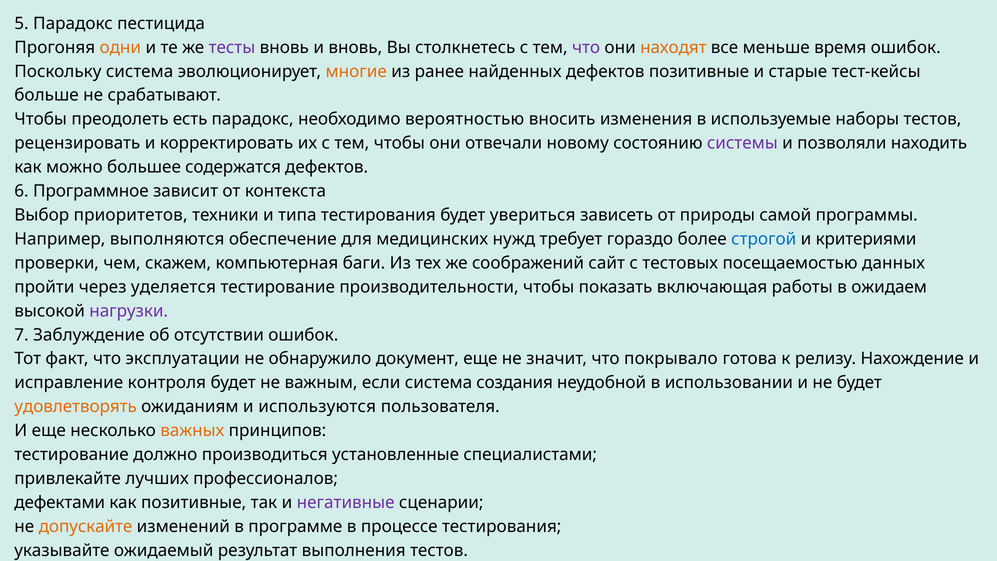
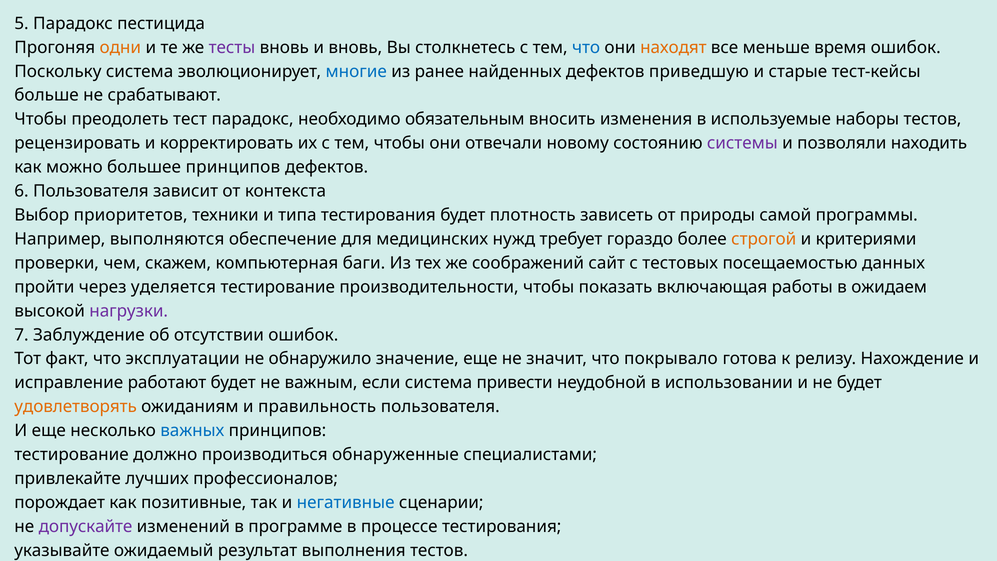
что at (586, 47) colour: purple -> blue
многие colour: orange -> blue
дефектов позитивные: позитивные -> приведшую
есть: есть -> тест
вероятностью: вероятностью -> обязательным
большее содержатся: содержатся -> принципов
6 Программное: Программное -> Пользователя
увериться: увериться -> плотность
строгой colour: blue -> orange
документ: документ -> значение
контроля: контроля -> работают
создания: создания -> привести
используются: используются -> правильность
важных colour: orange -> blue
установленные: установленные -> обнаруженные
дефектами: дефектами -> порождает
негативные colour: purple -> blue
допускайте colour: orange -> purple
